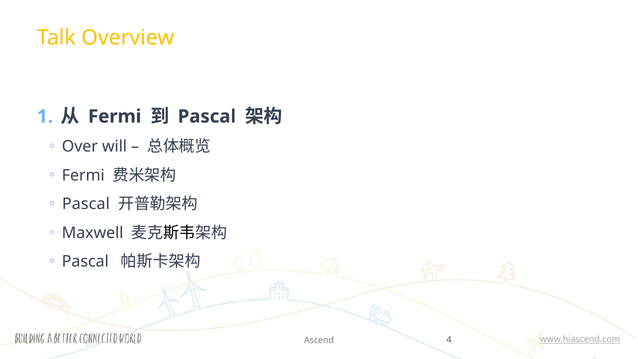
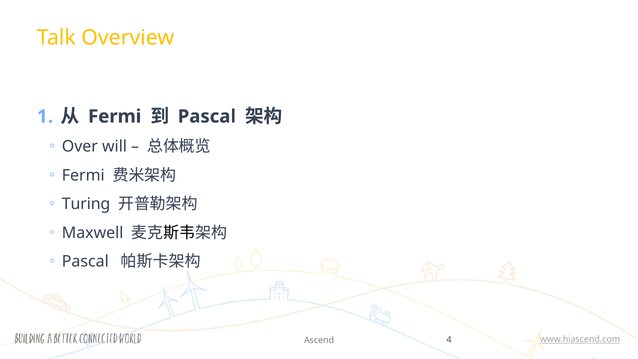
Pascal at (86, 204): Pascal -> Turing
